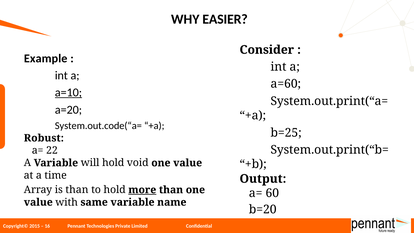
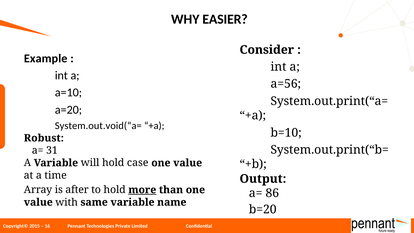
a=60: a=60 -> a=56
a=10 underline: present -> none
System.out.code(“a=: System.out.code(“a= -> System.out.void(“a=
b=25: b=25 -> b=10
22: 22 -> 31
void: void -> case
is than: than -> after
60: 60 -> 86
